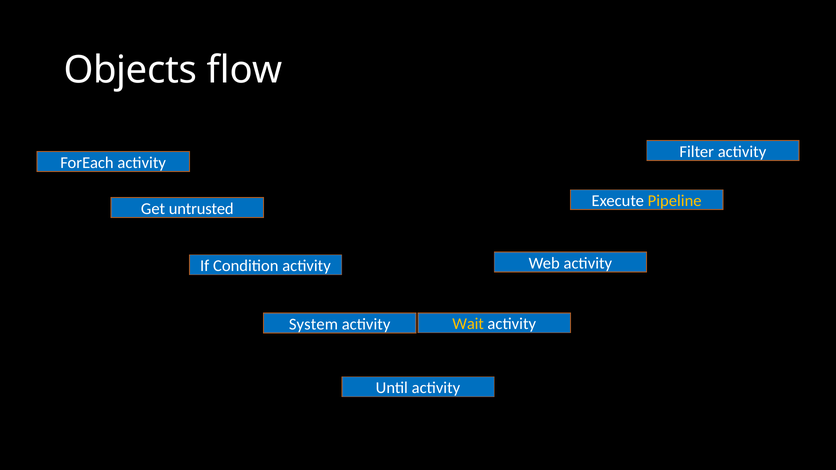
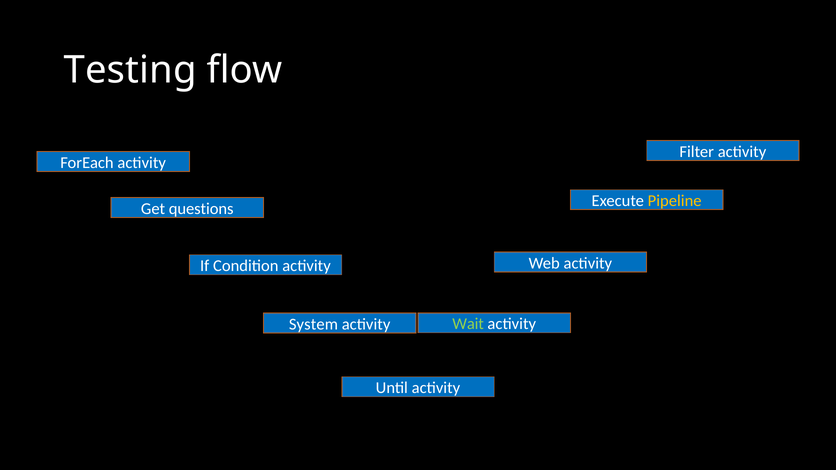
Objects: Objects -> Testing
untrusted: untrusted -> questions
Wait colour: yellow -> light green
